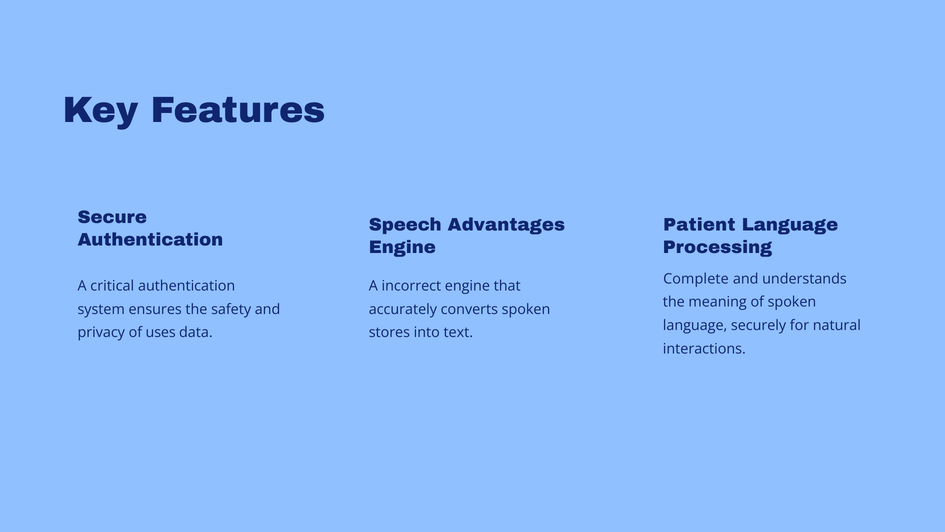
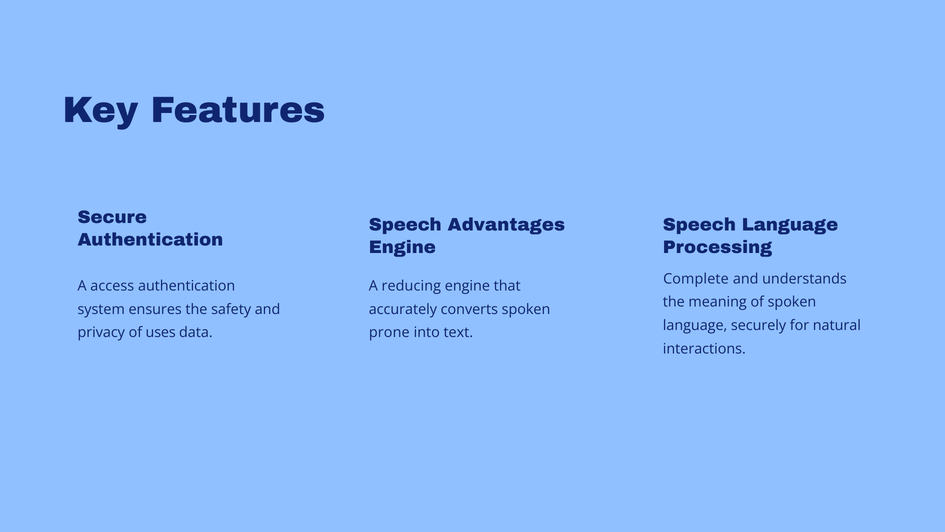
Patient at (699, 225): Patient -> Speech
critical: critical -> access
incorrect: incorrect -> reducing
stores: stores -> prone
